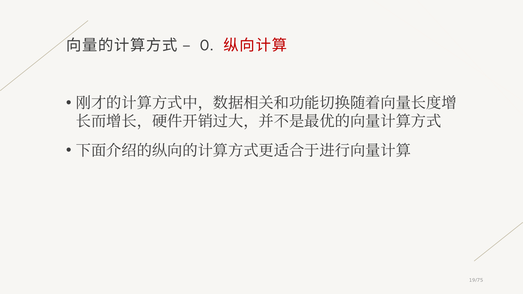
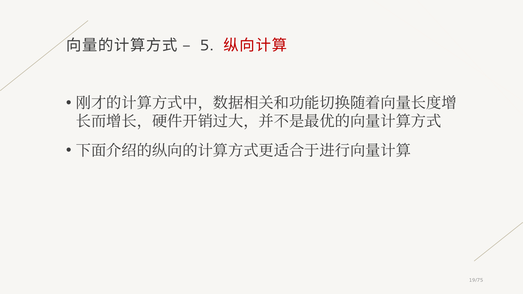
0: 0 -> 5
